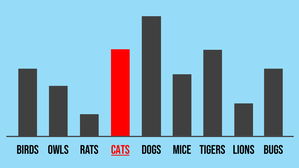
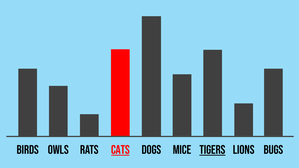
TIGERS underline: none -> present
